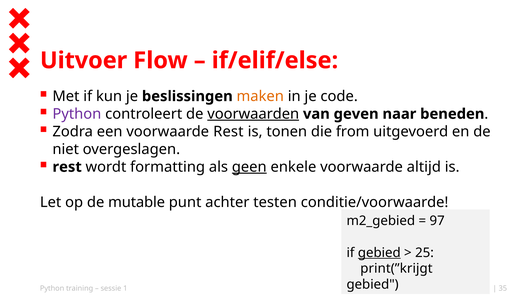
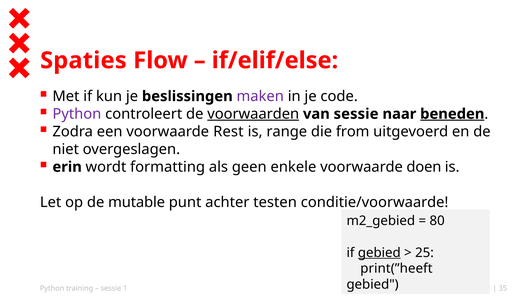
Uitvoer: Uitvoer -> Spaties
maken colour: orange -> purple
van geven: geven -> sessie
beneden underline: none -> present
tonen: tonen -> range
rest at (67, 167): rest -> erin
geen underline: present -> none
altijd: altijd -> doen
97: 97 -> 80
print(”krijgt: print(”krijgt -> print(”heeft
